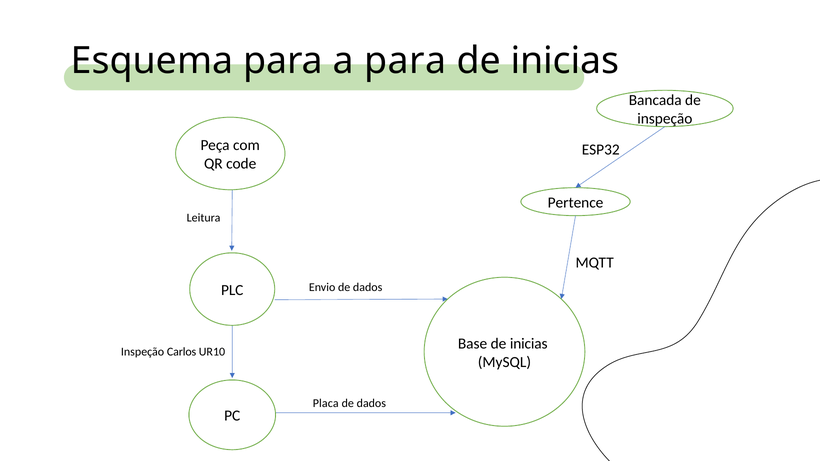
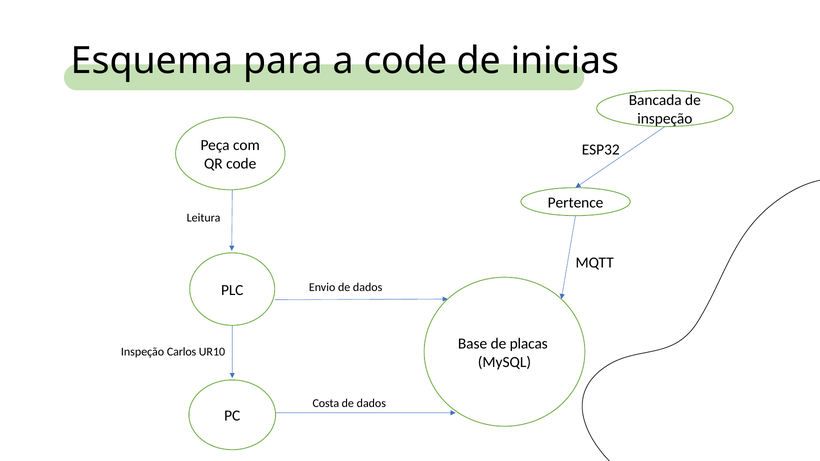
a para: para -> code
Base de inicias: inicias -> placas
Placa: Placa -> Costa
